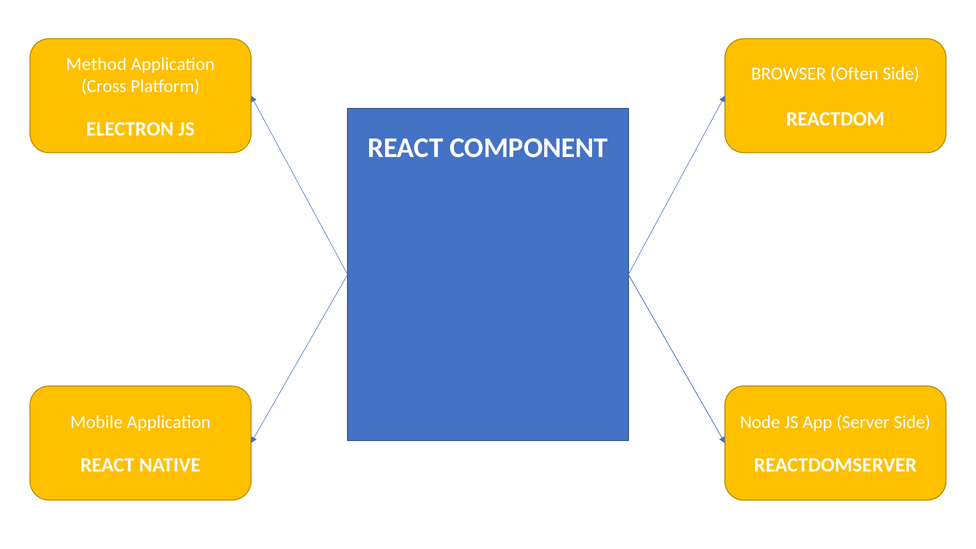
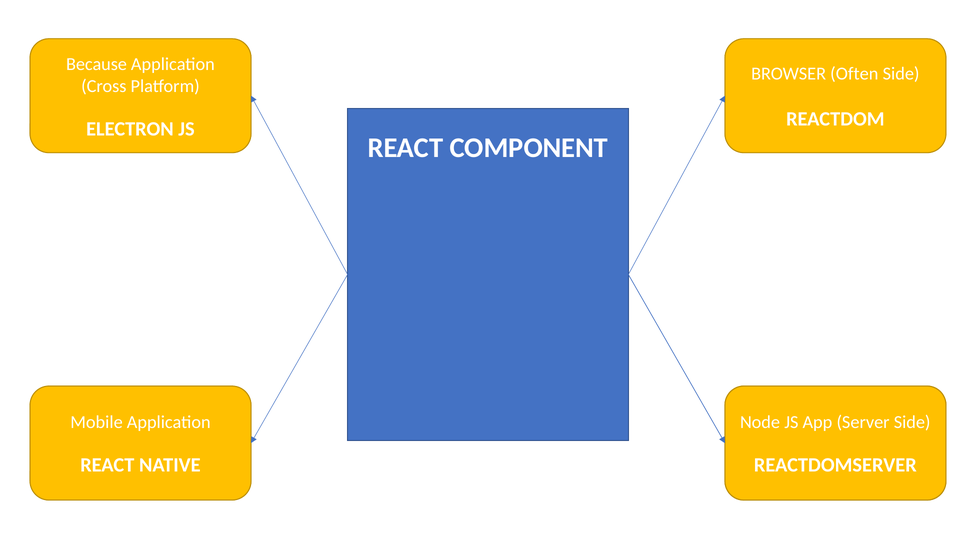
Method: Method -> Because
